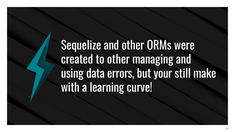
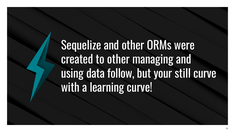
errors: errors -> follow
still make: make -> curve
